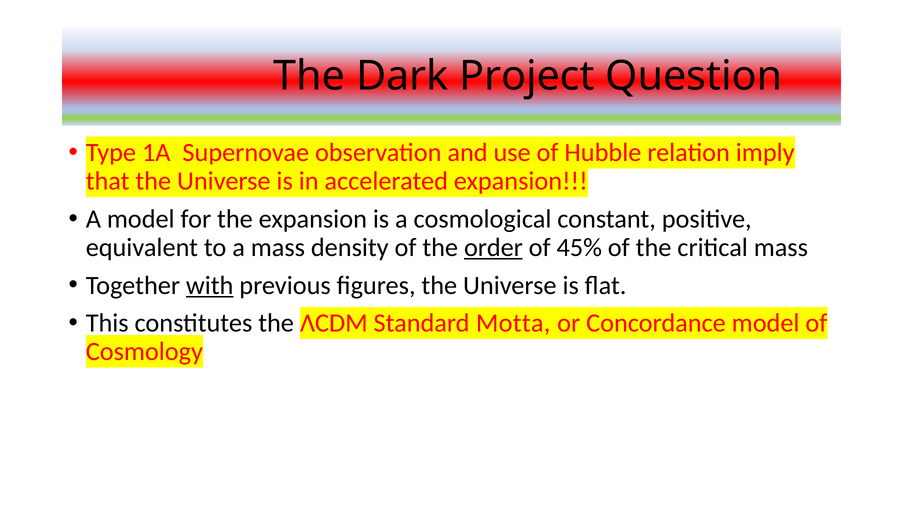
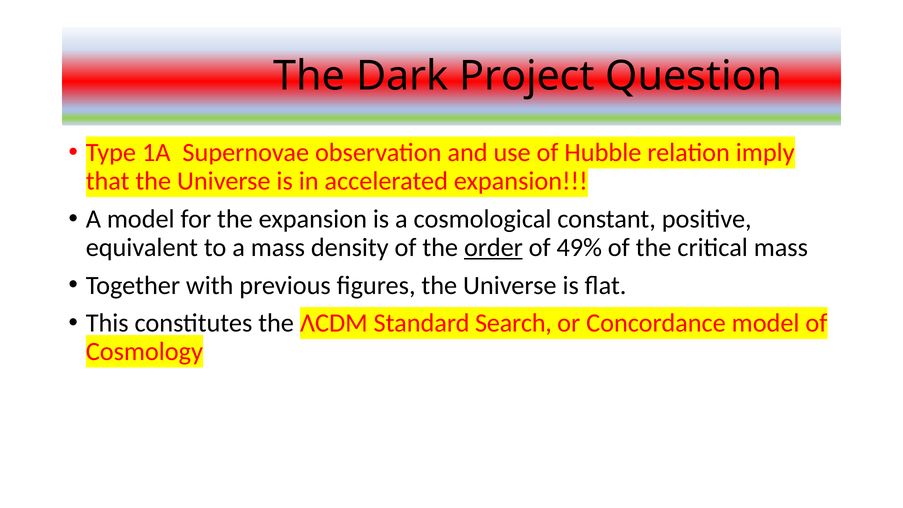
45%: 45% -> 49%
with underline: present -> none
Motta: Motta -> Search
